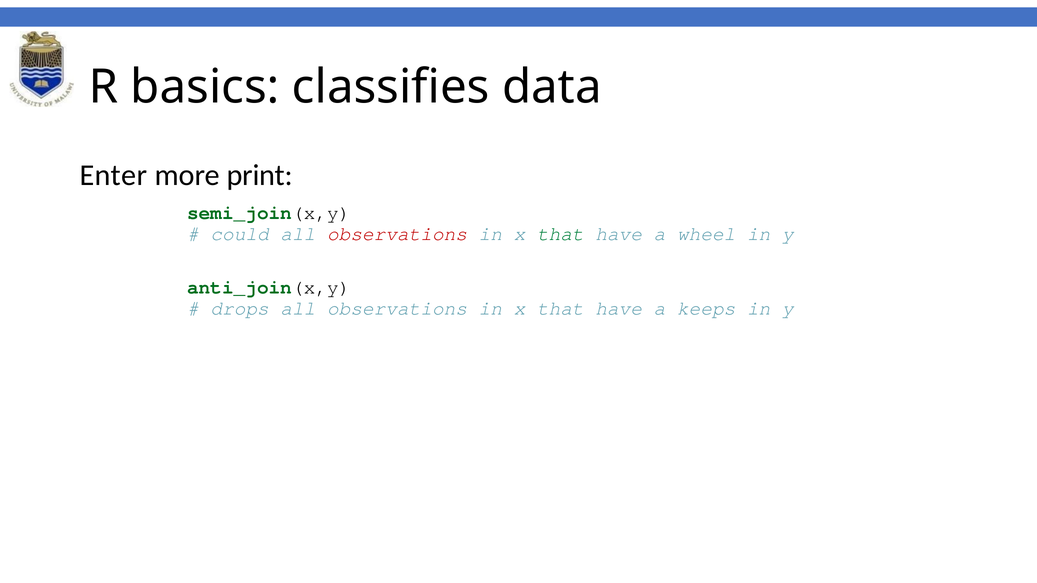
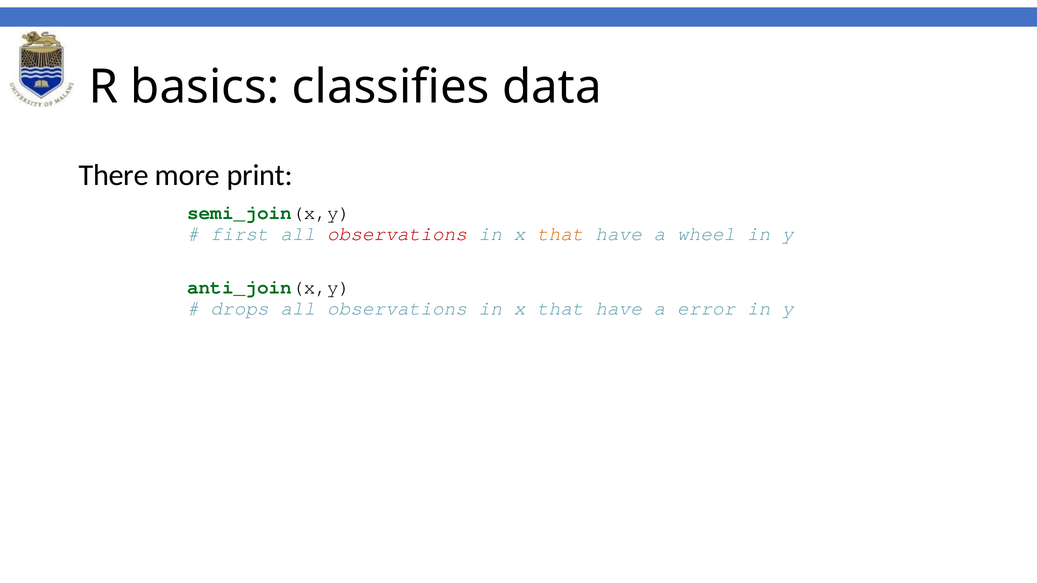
Enter: Enter -> There
could: could -> first
that at (560, 234) colour: green -> orange
keeps: keeps -> error
